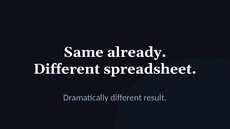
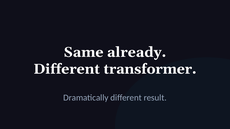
spreadsheet: spreadsheet -> transformer
